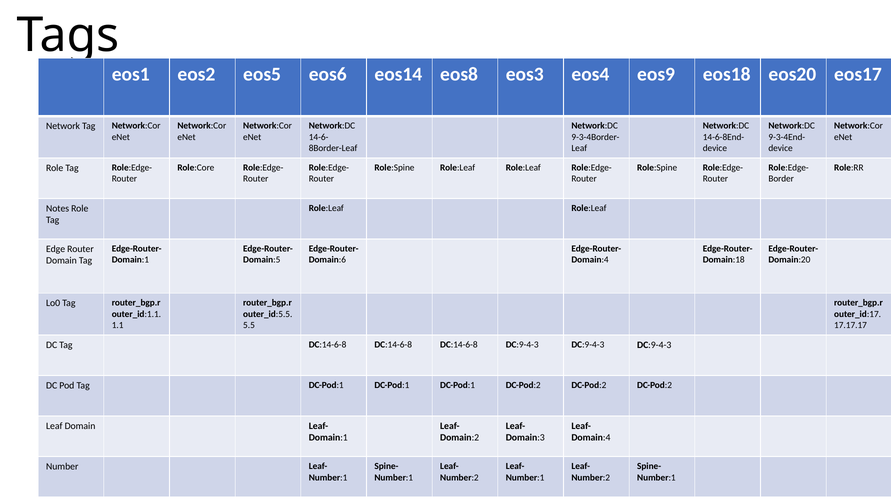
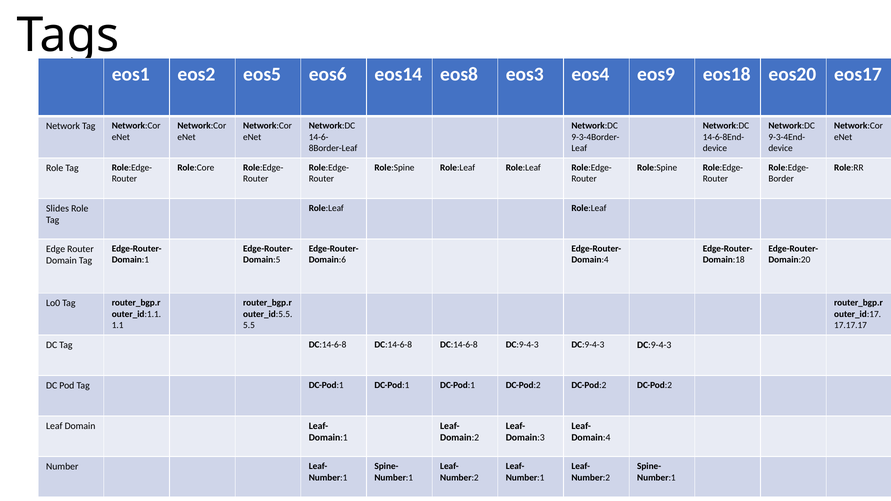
Notes: Notes -> Slides
